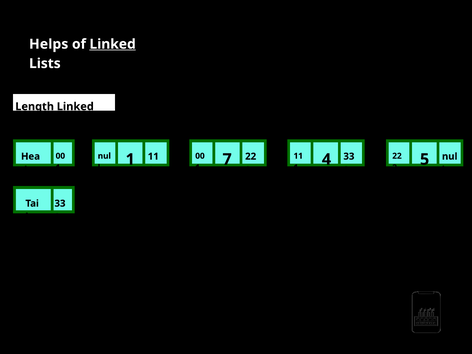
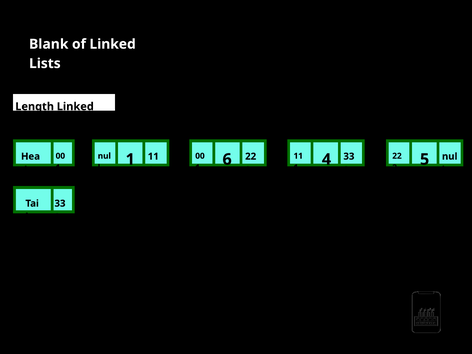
Helps: Helps -> Blank
Linked at (113, 44) underline: present -> none
7: 7 -> 6
